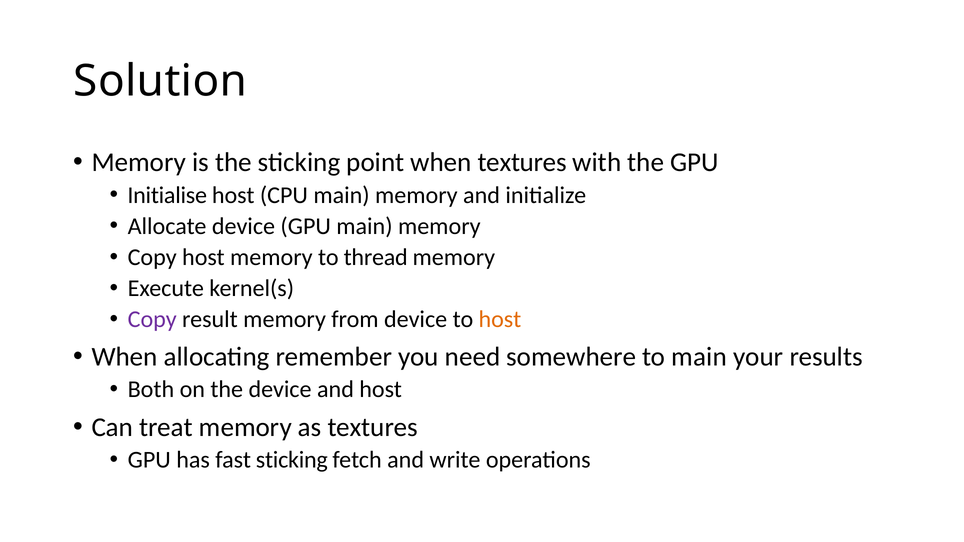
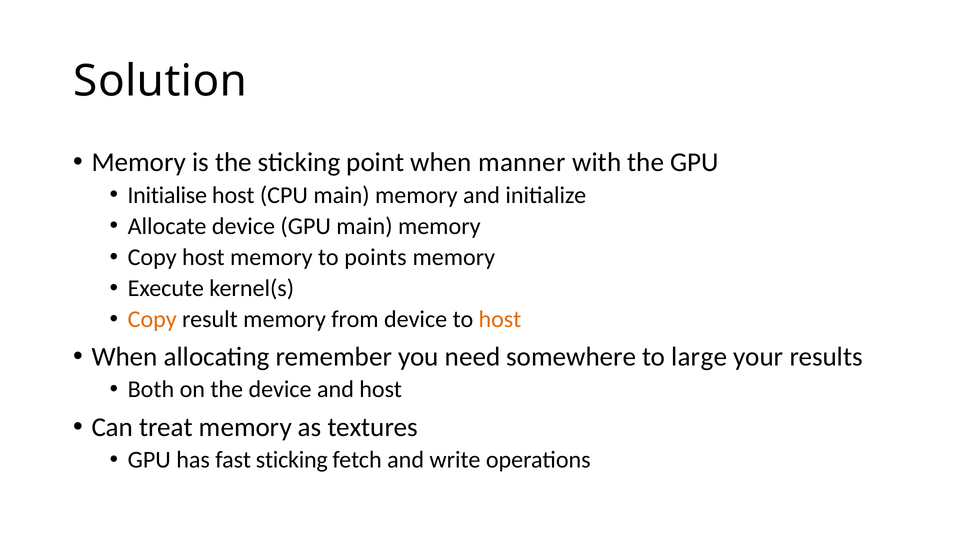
when textures: textures -> manner
thread: thread -> points
Copy at (152, 319) colour: purple -> orange
to main: main -> large
